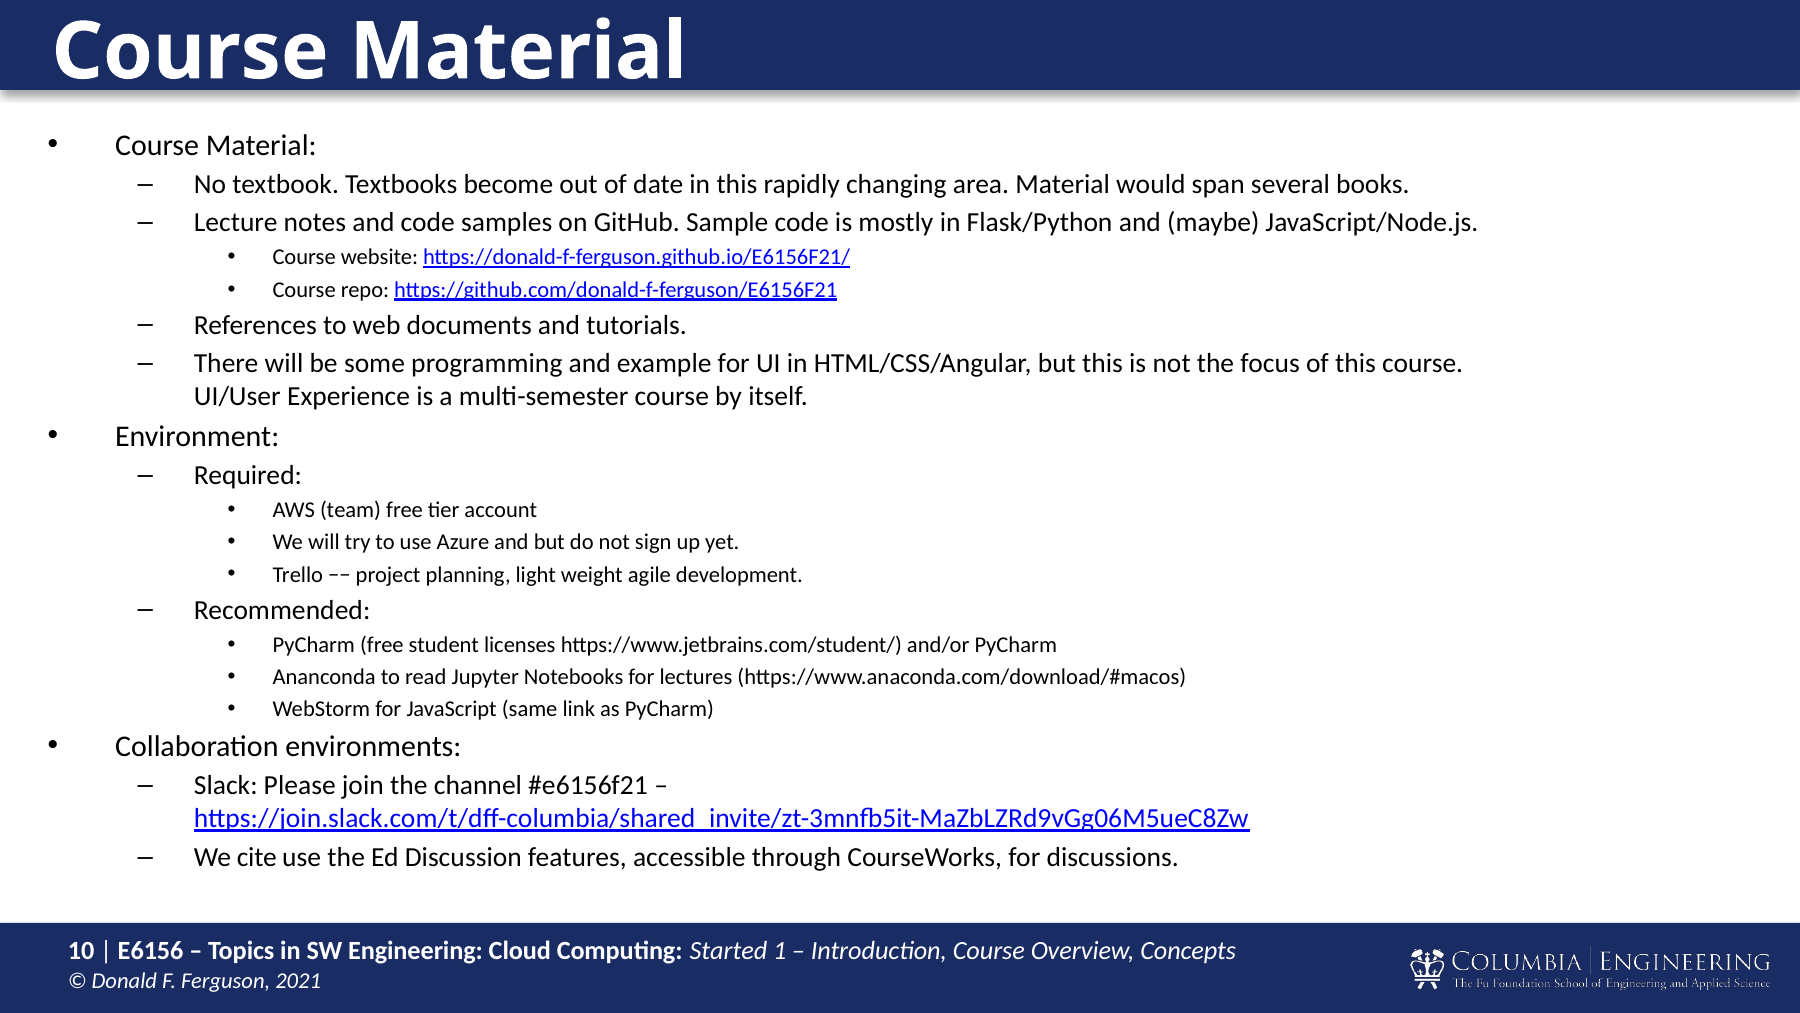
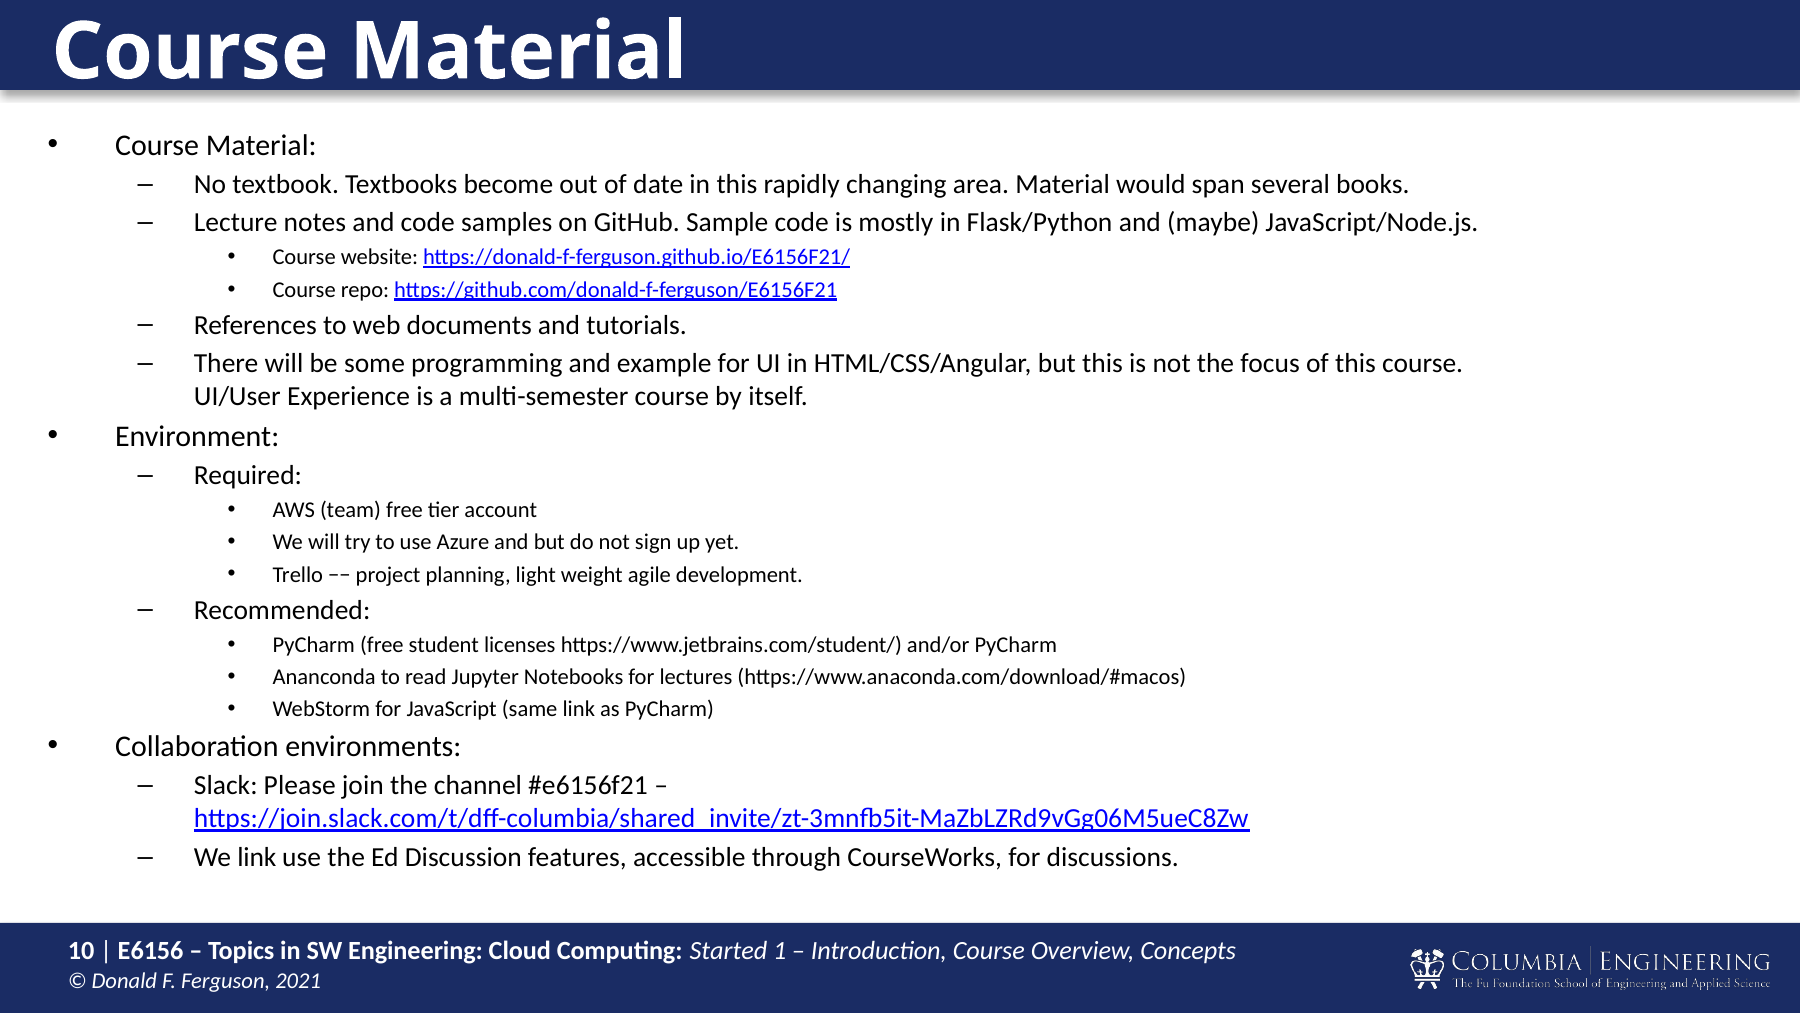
We cite: cite -> link
